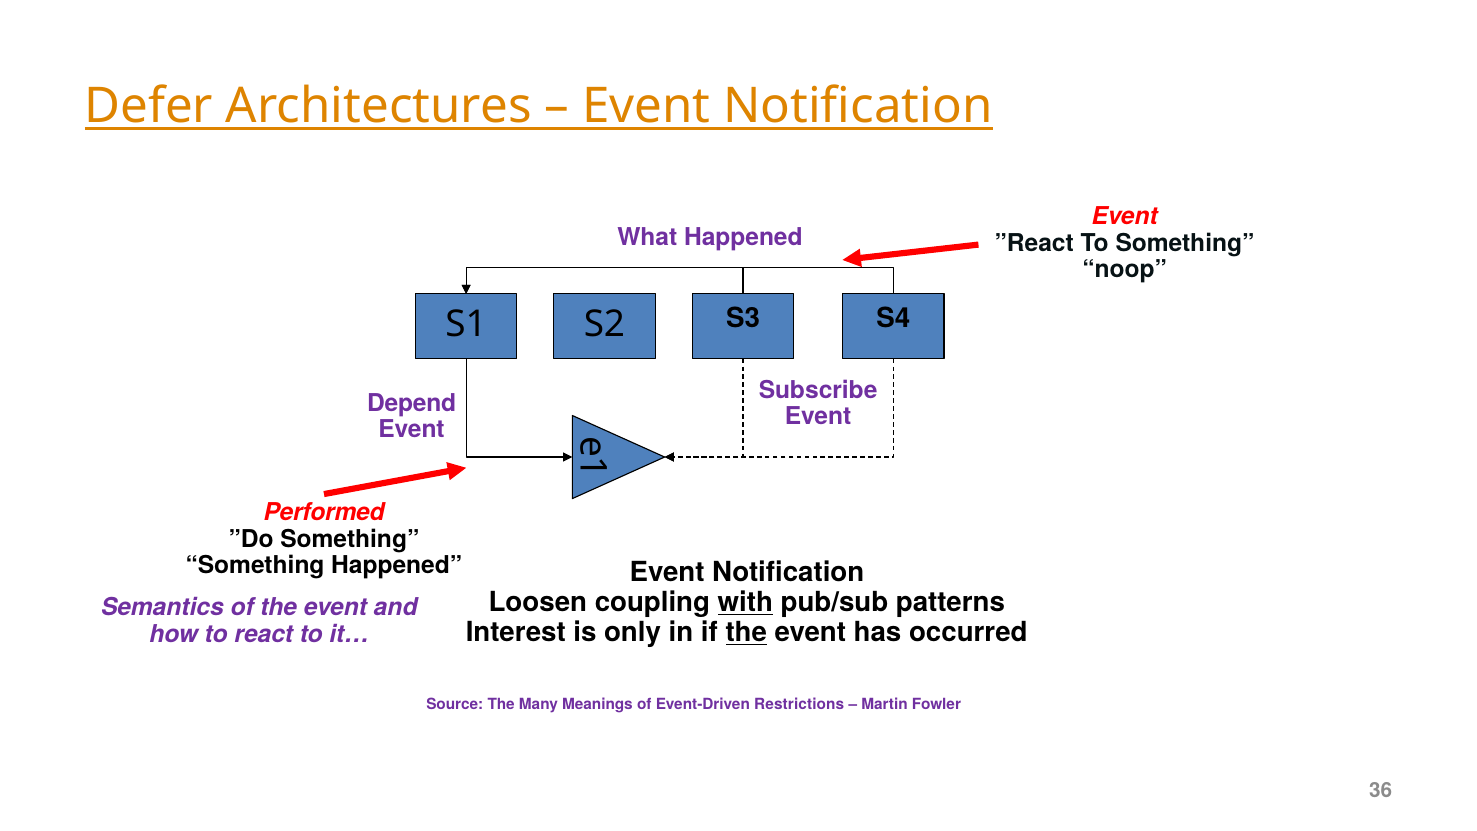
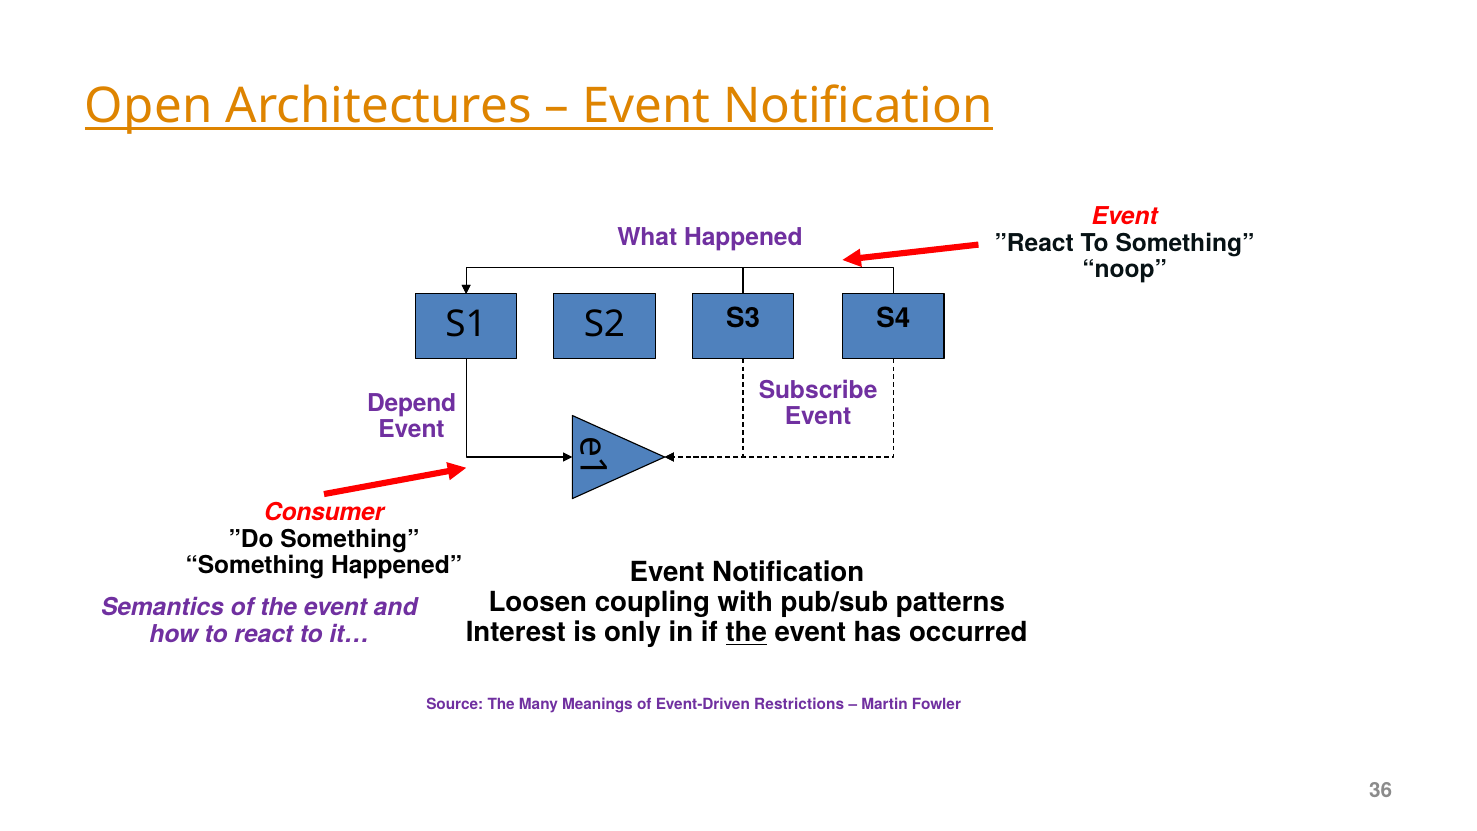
Defer: Defer -> Open
Performed: Performed -> Consumer
with underline: present -> none
